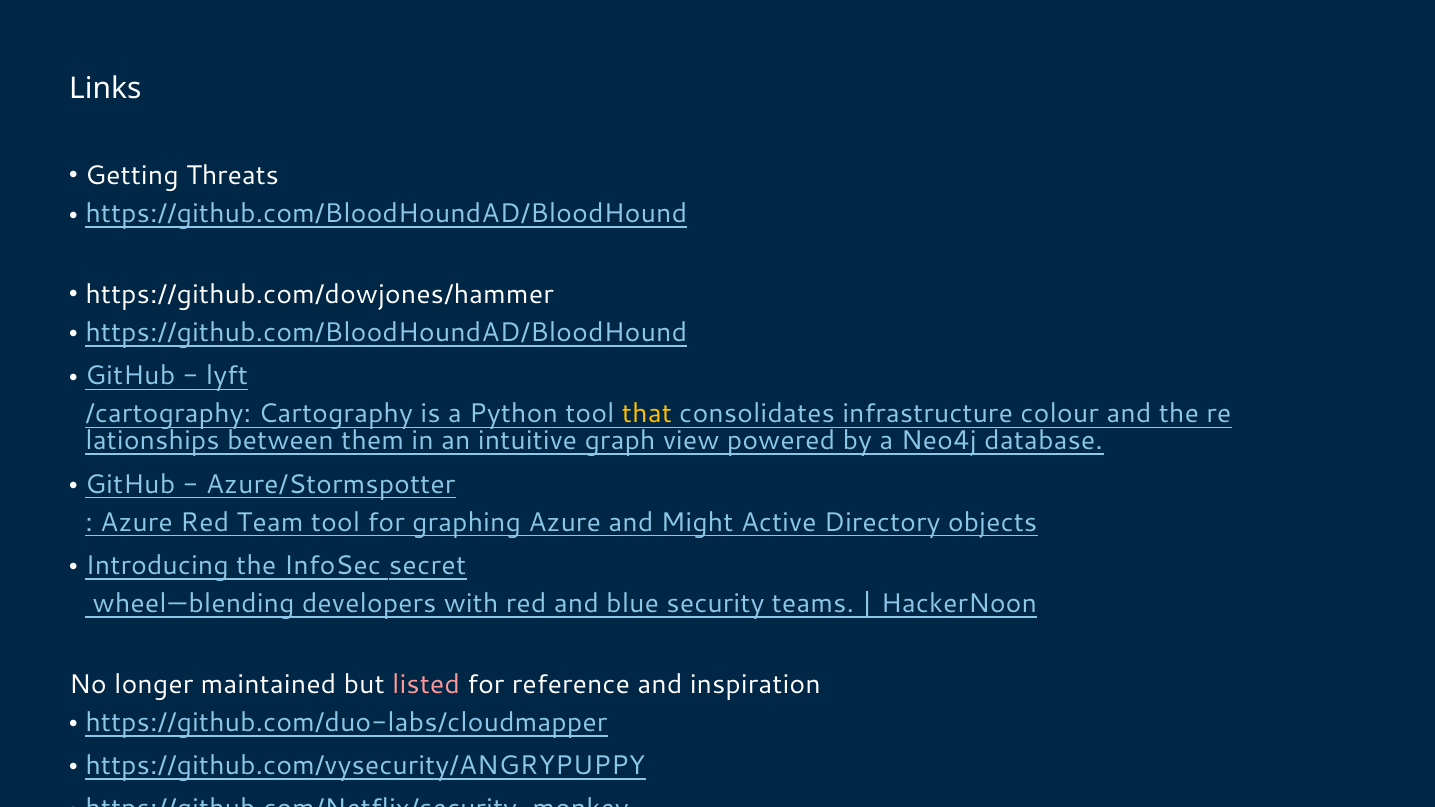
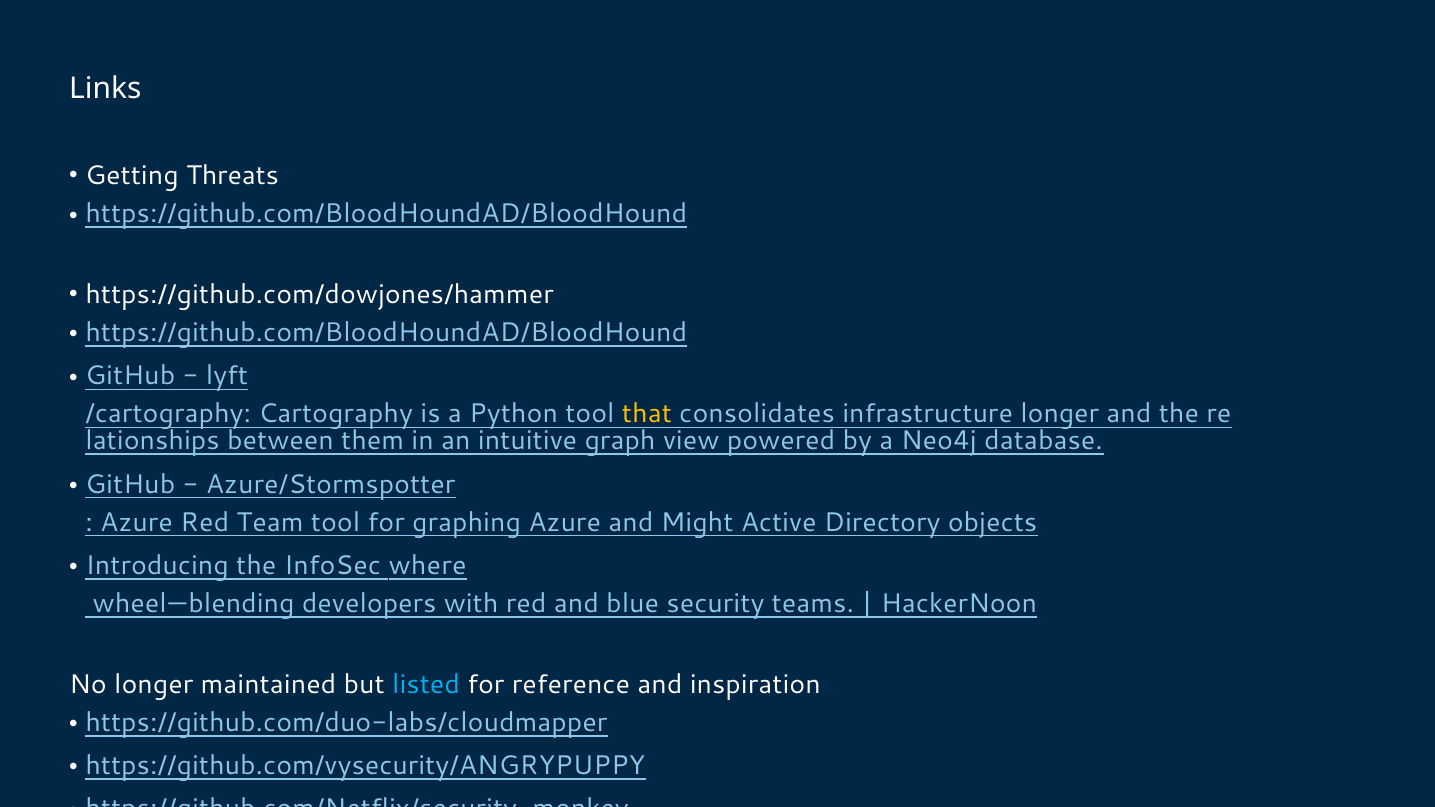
infrastructure colour: colour -> longer
secret: secret -> where
listed colour: pink -> light blue
